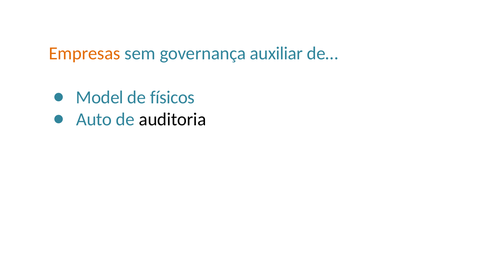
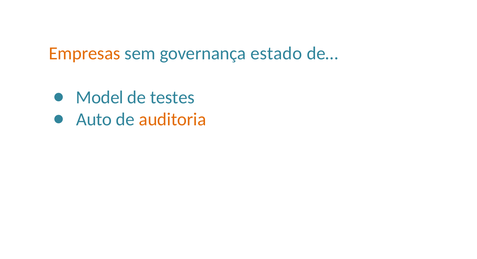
auxiliar: auxiliar -> estado
físicos: físicos -> testes
auditoria colour: black -> orange
